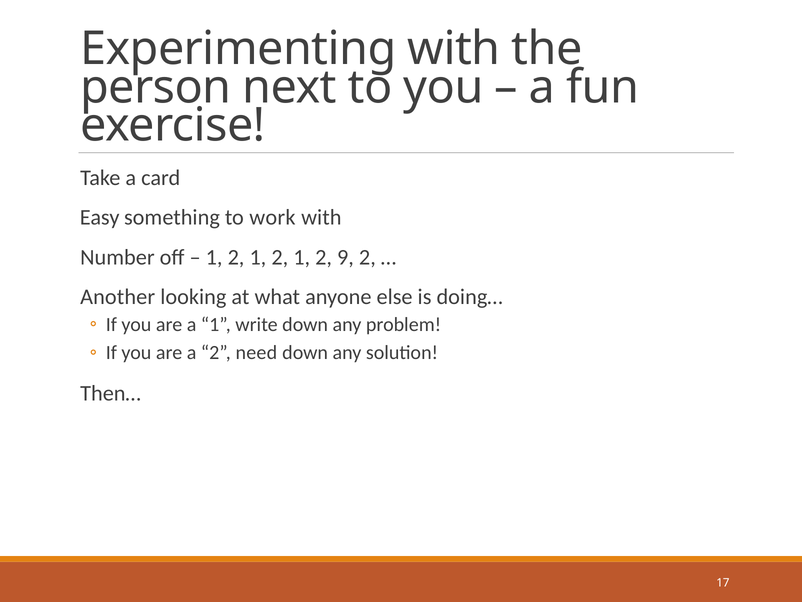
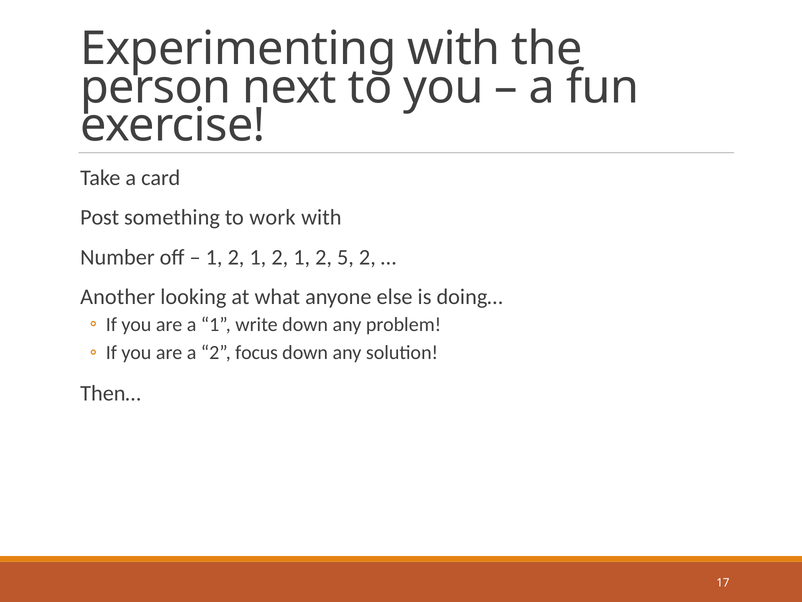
Easy: Easy -> Post
9: 9 -> 5
need: need -> focus
